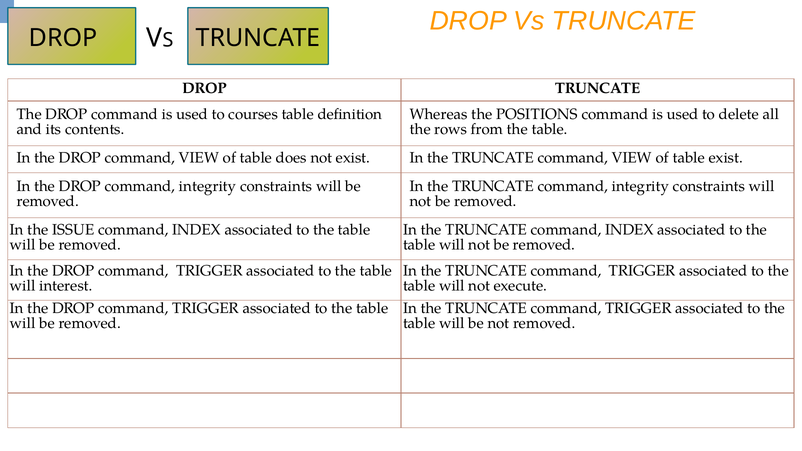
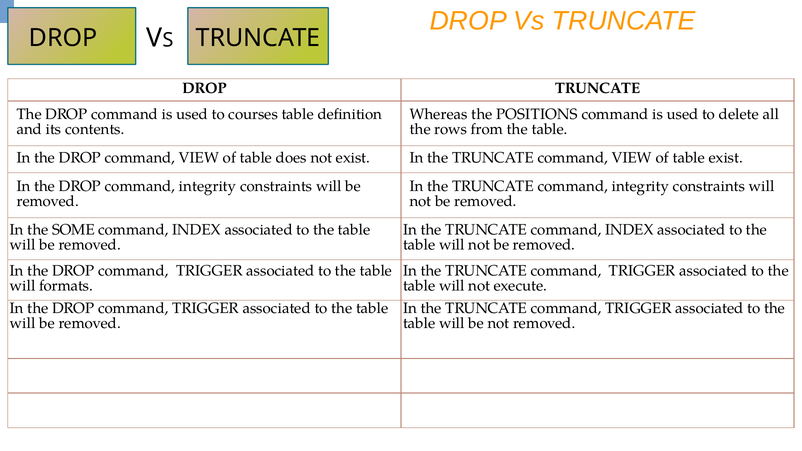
ISSUE: ISSUE -> SOME
interest: interest -> formats
